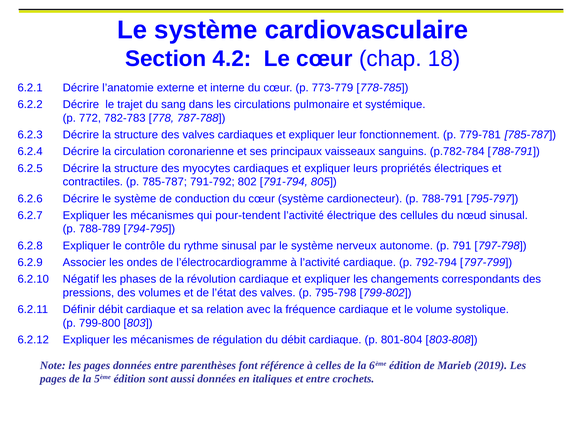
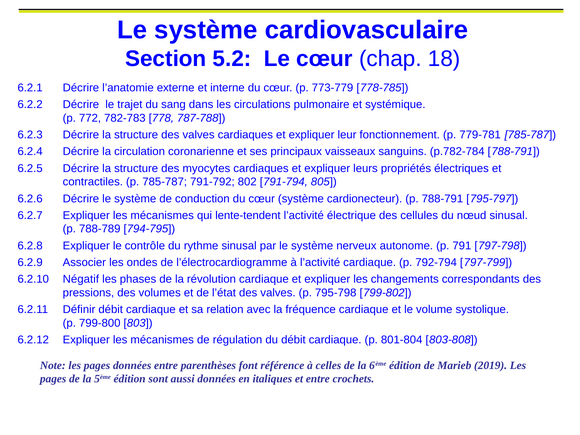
4.2: 4.2 -> 5.2
pour-tendent: pour-tendent -> lente-tendent
